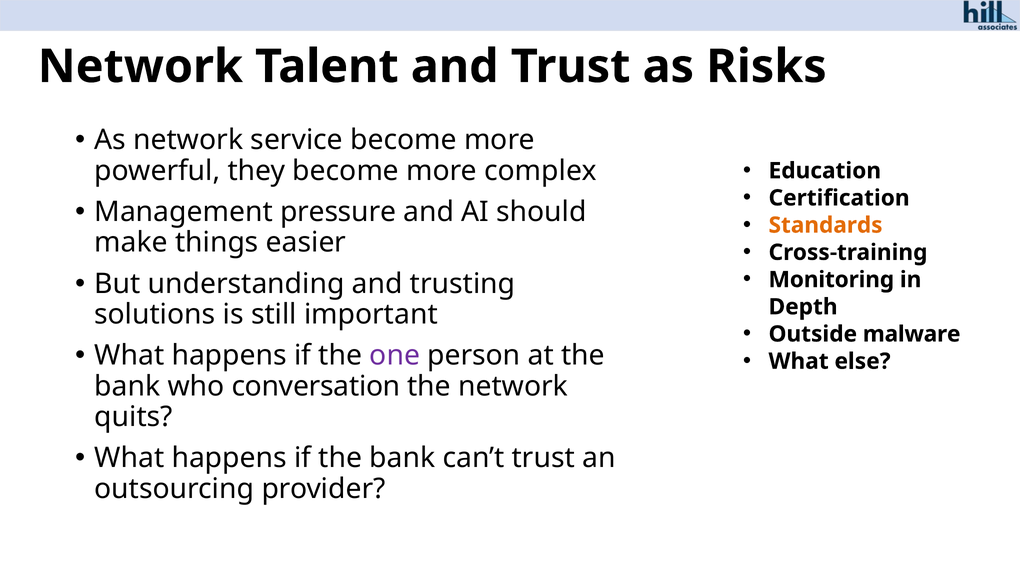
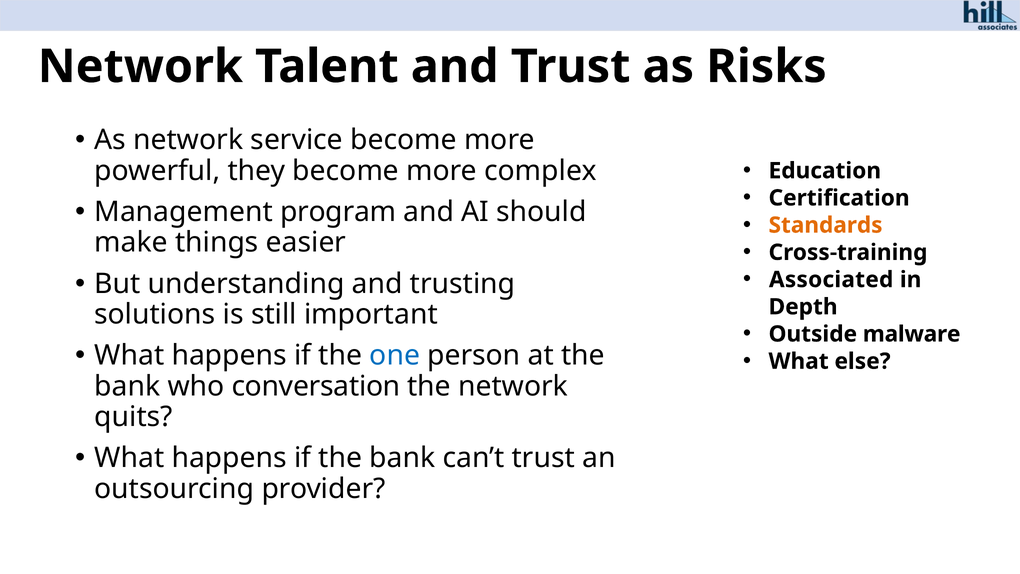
pressure: pressure -> program
Monitoring: Monitoring -> Associated
one colour: purple -> blue
